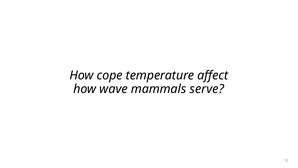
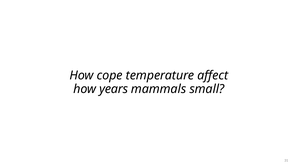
wave: wave -> years
serve: serve -> small
